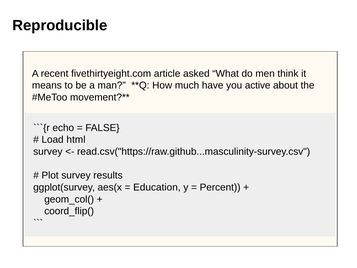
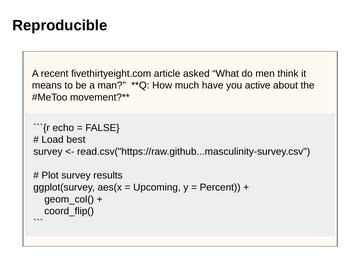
html: html -> best
Education: Education -> Upcoming
